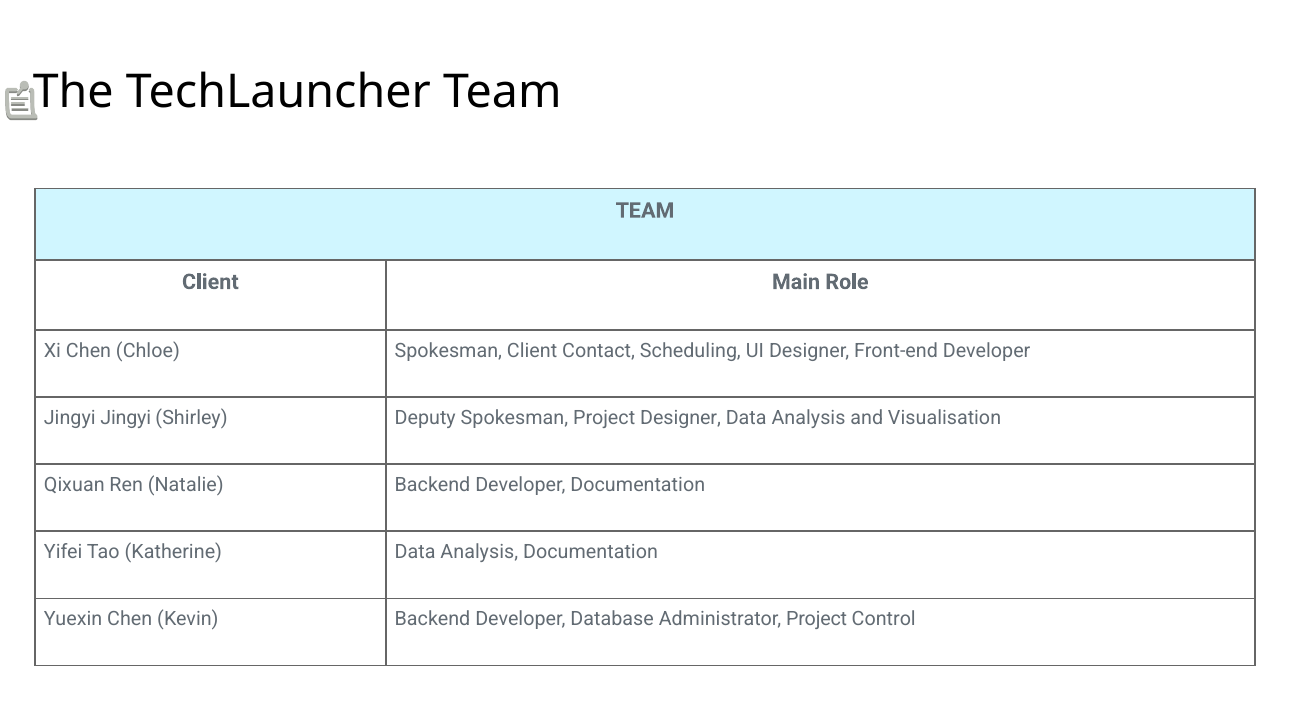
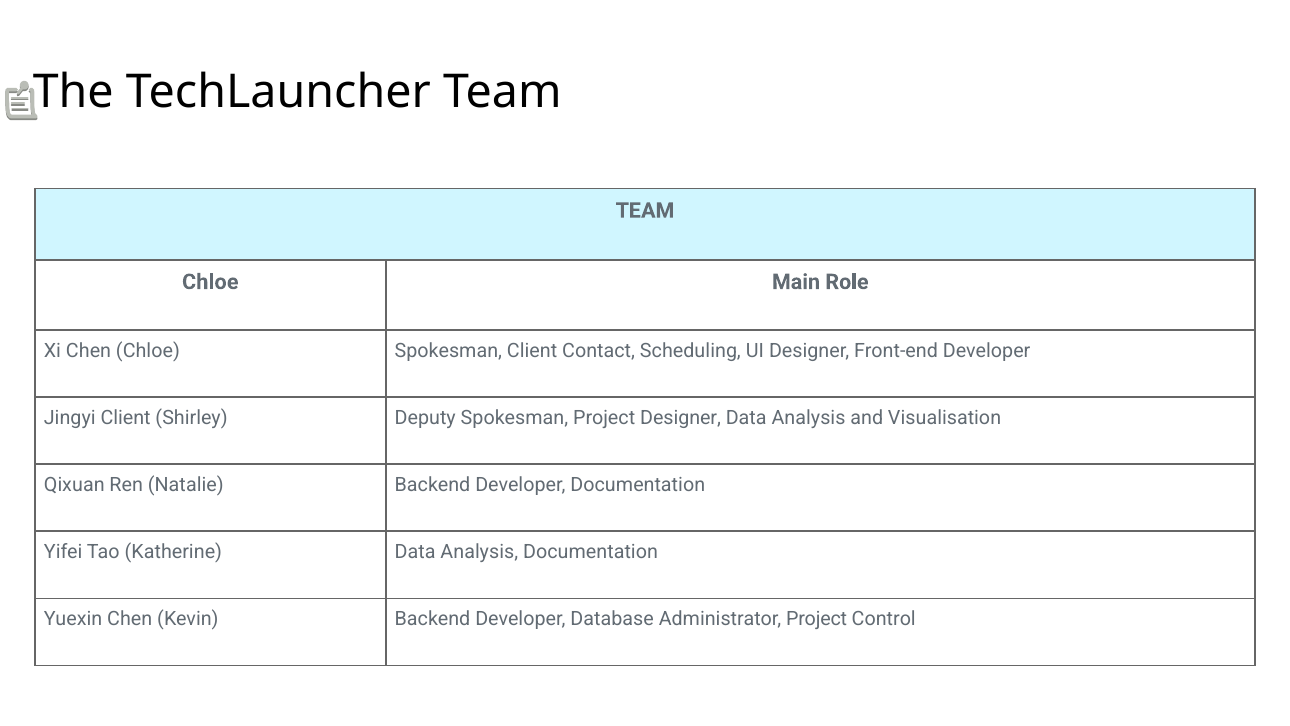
Client at (210, 282): Client -> Chloe
Jingyi Jingyi: Jingyi -> Client
